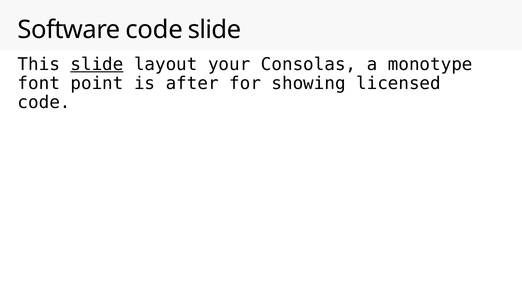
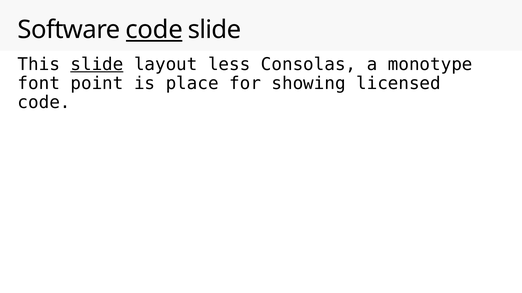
code at (154, 30) underline: none -> present
your: your -> less
after: after -> place
